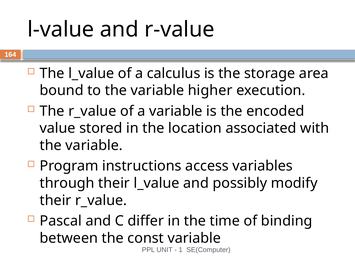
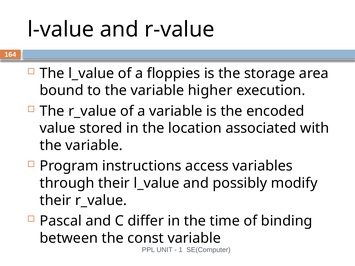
calculus: calculus -> floppies
